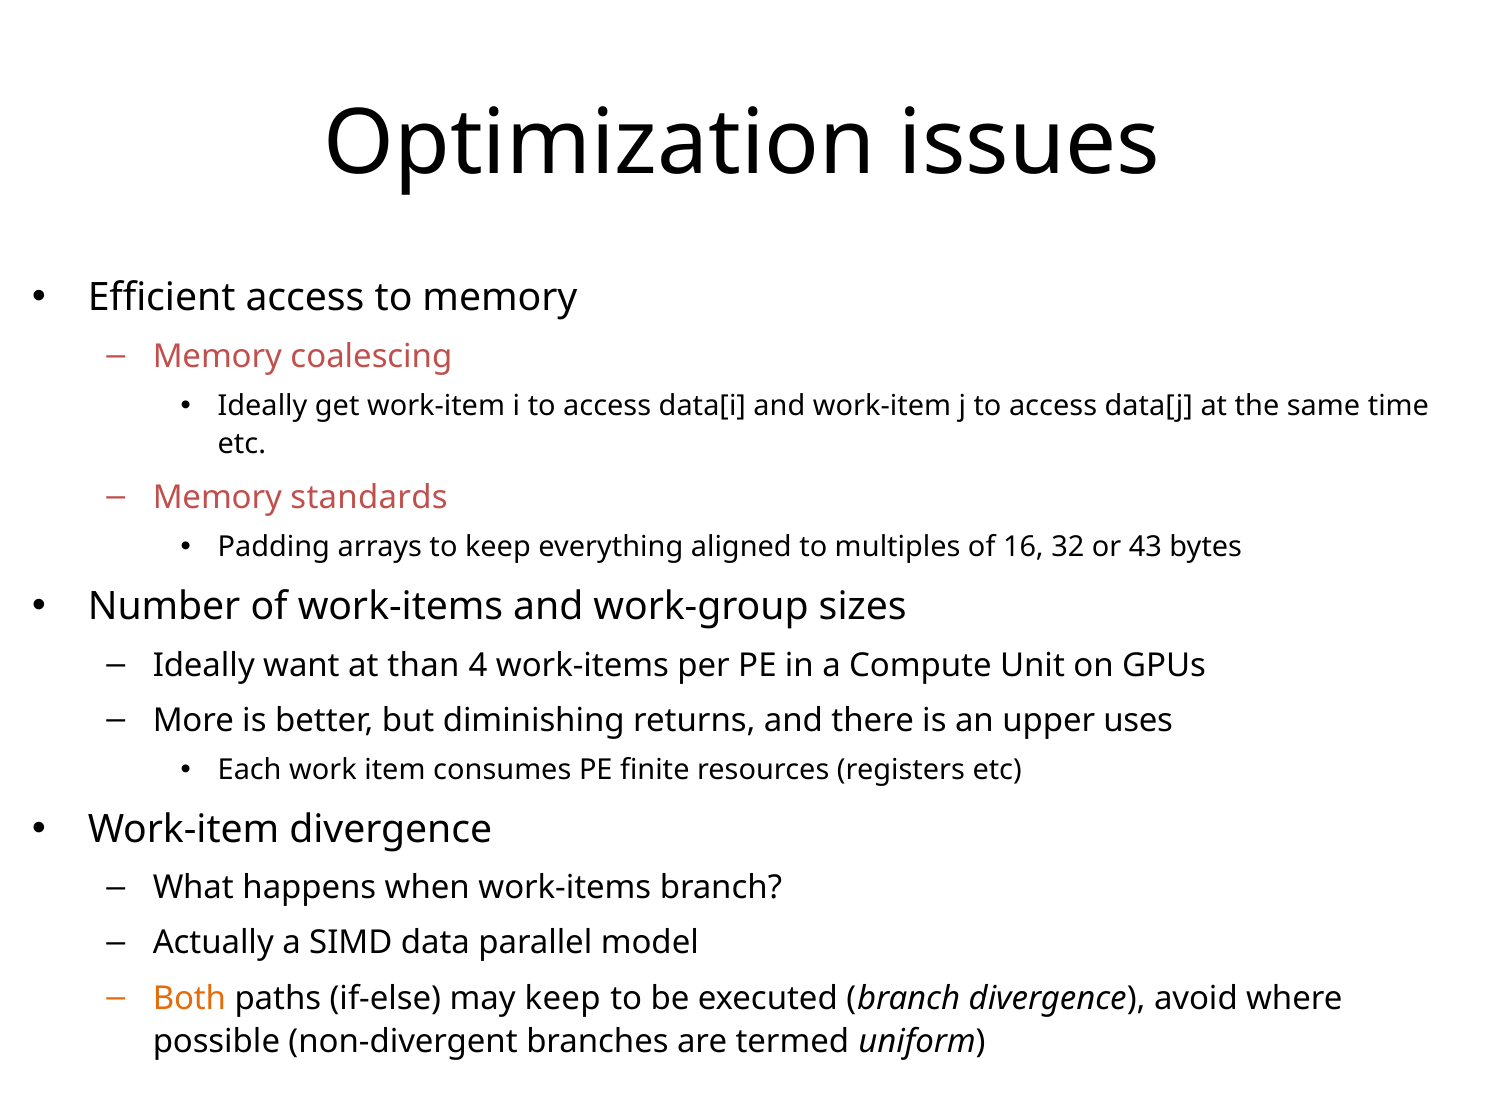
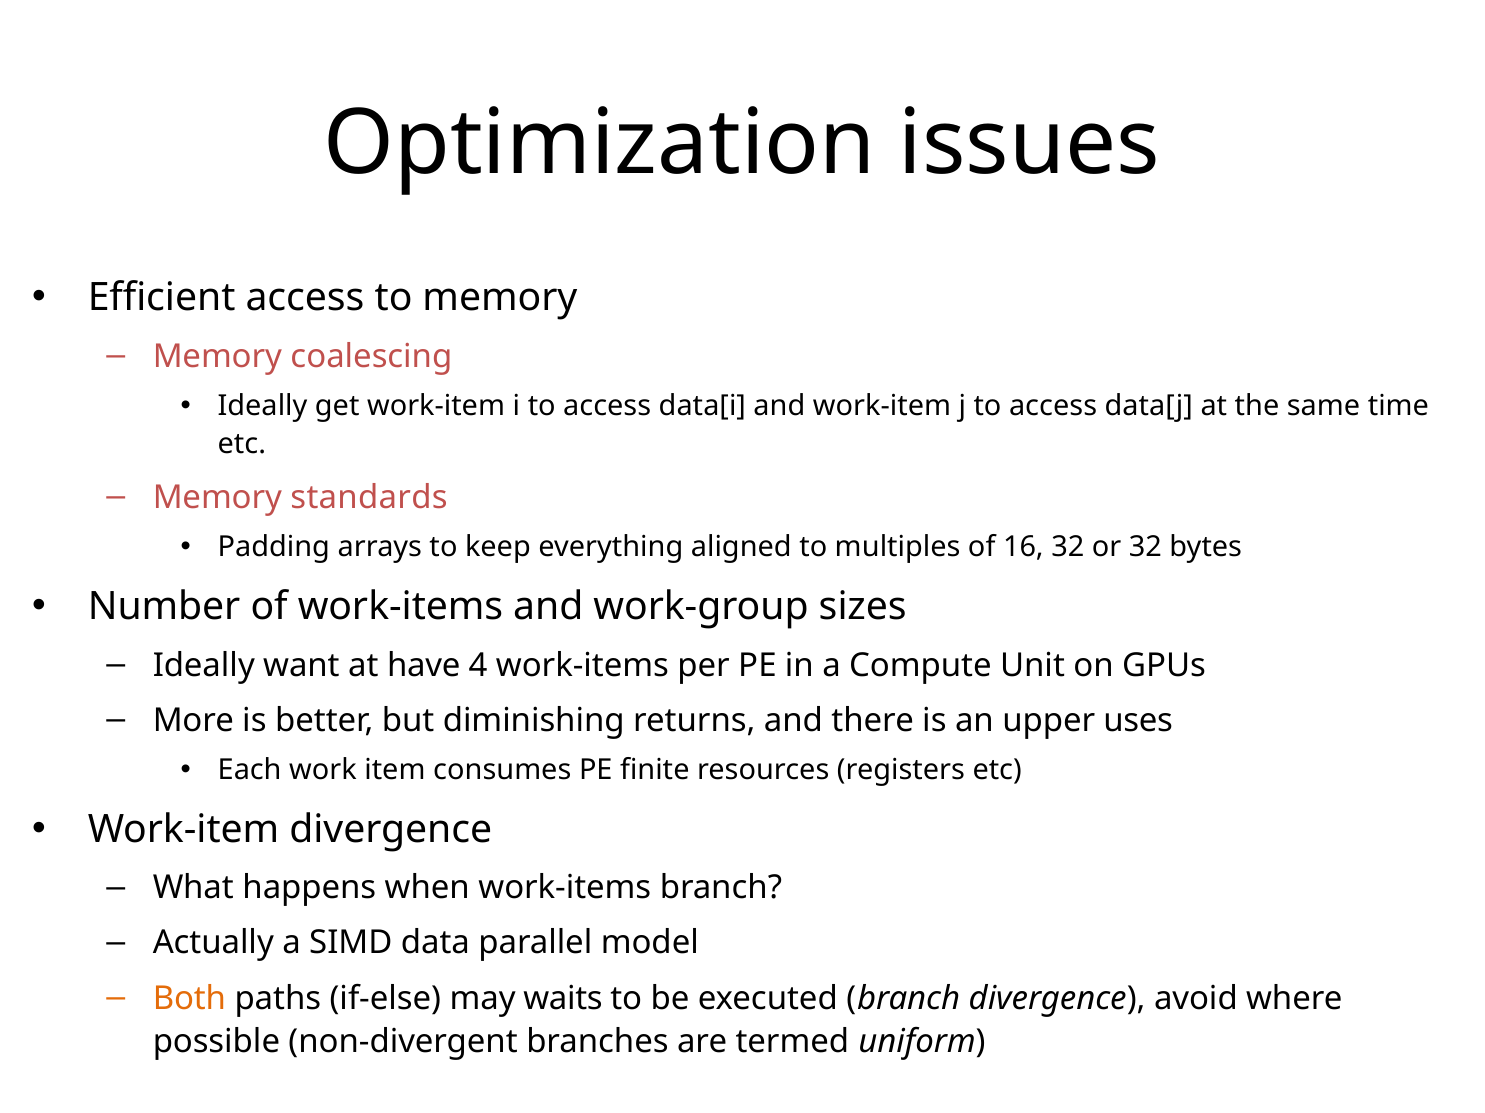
or 43: 43 -> 32
than: than -> have
may keep: keep -> waits
